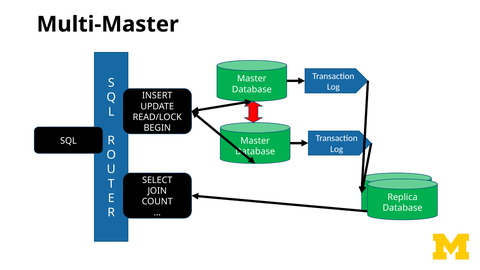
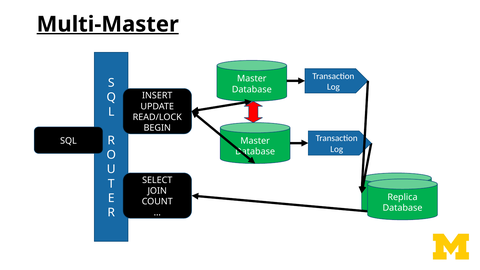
Multi-Master underline: none -> present
